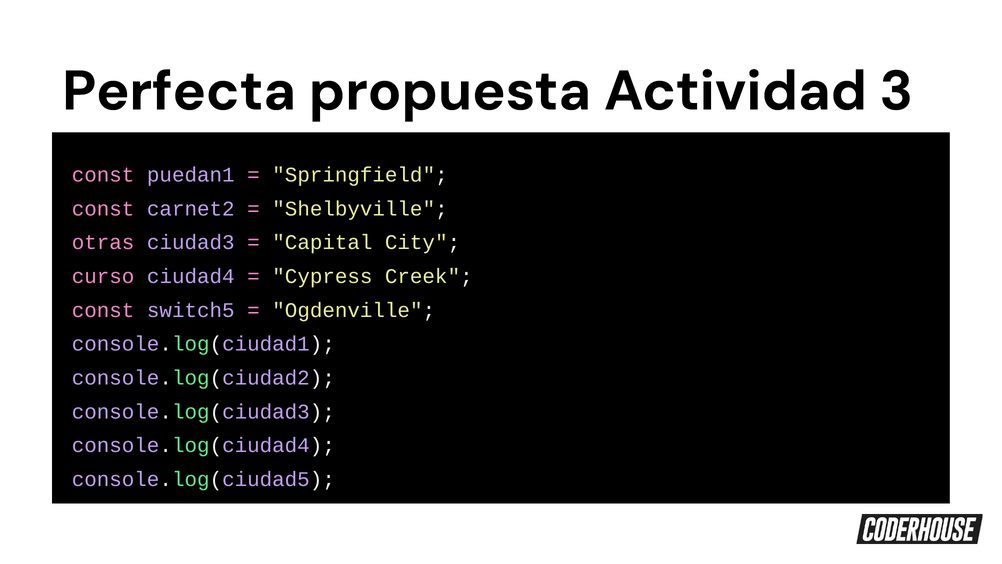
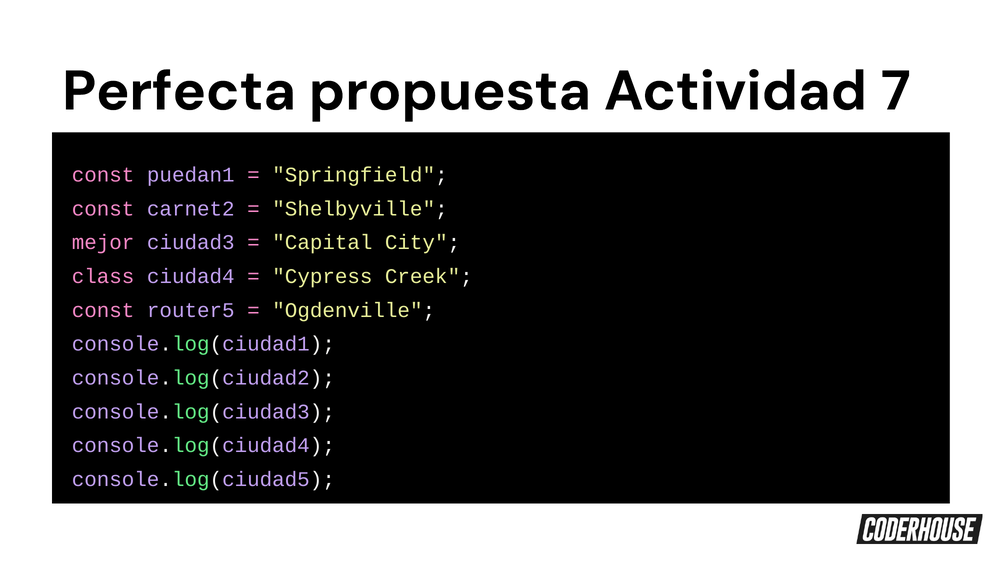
3: 3 -> 7
otras: otras -> mejor
curso: curso -> class
switch5: switch5 -> router5
